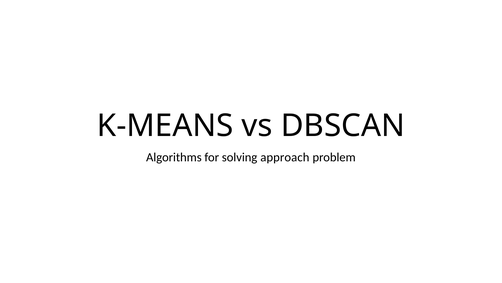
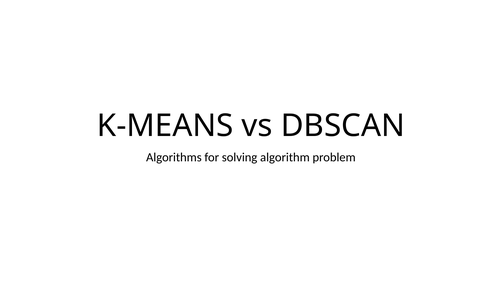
approach: approach -> algorithm
